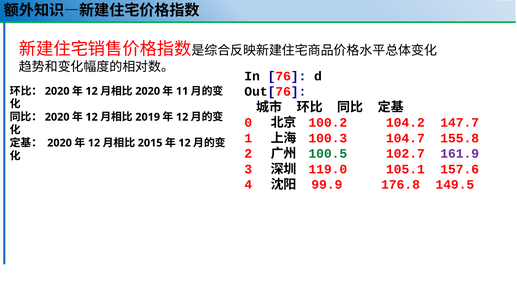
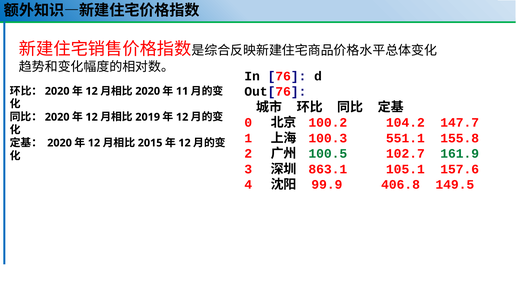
104.7: 104.7 -> 551.1
161.9 colour: purple -> green
119.0: 119.0 -> 863.1
176.8: 176.8 -> 406.8
